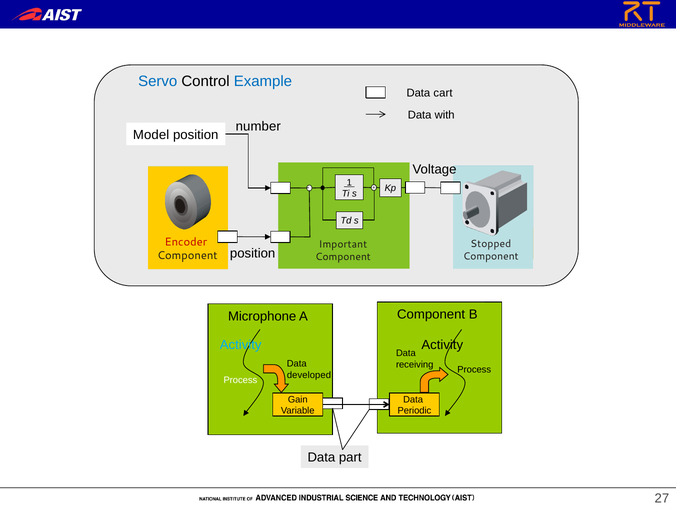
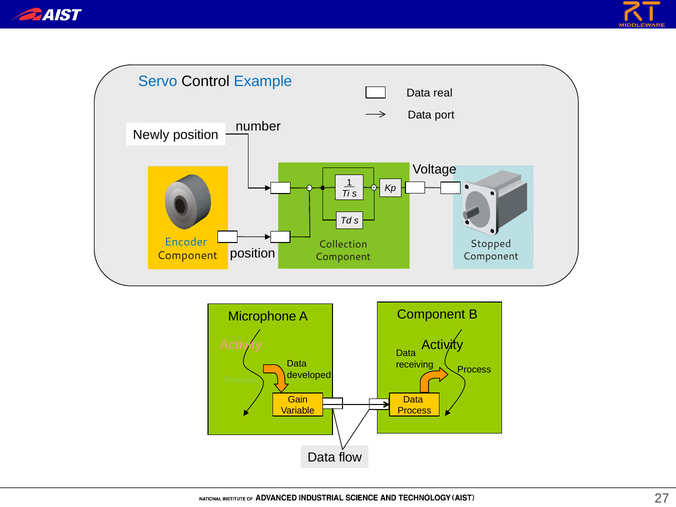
cart: cart -> real
with: with -> port
Model: Model -> Newly
Encoder colour: red -> blue
Important: Important -> Collection
Activity at (241, 345) colour: light blue -> pink
Process at (240, 380) colour: white -> light green
Periodic at (414, 411): Periodic -> Process
part: part -> flow
